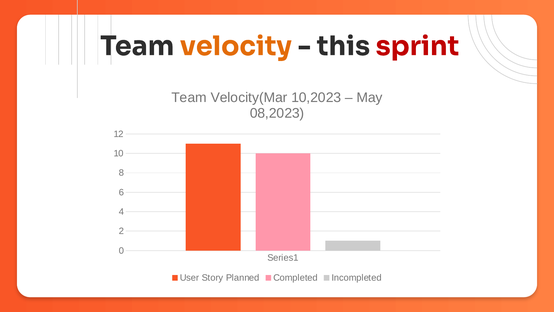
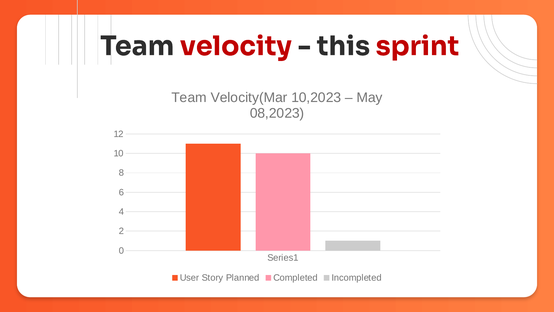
velocity colour: orange -> red
